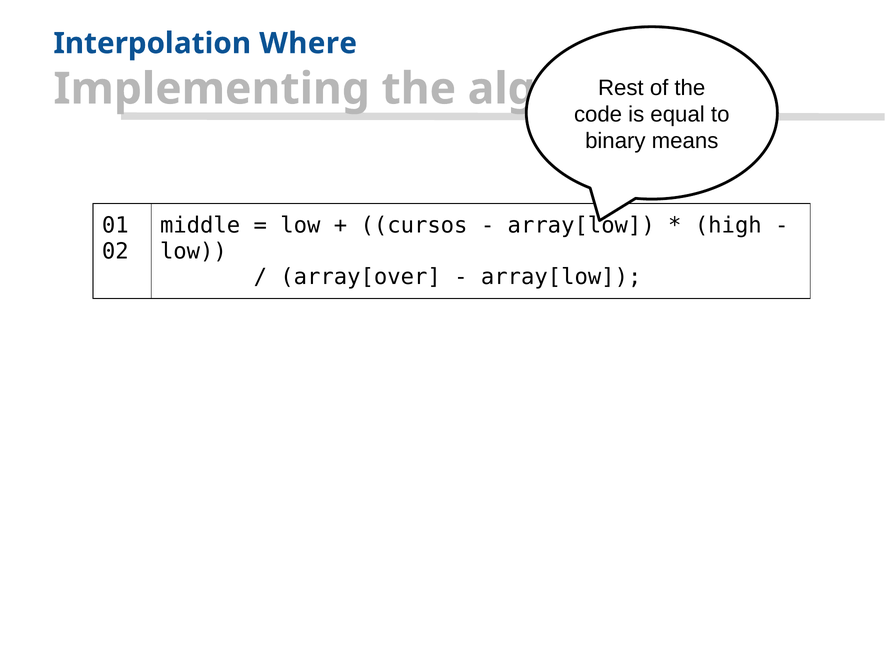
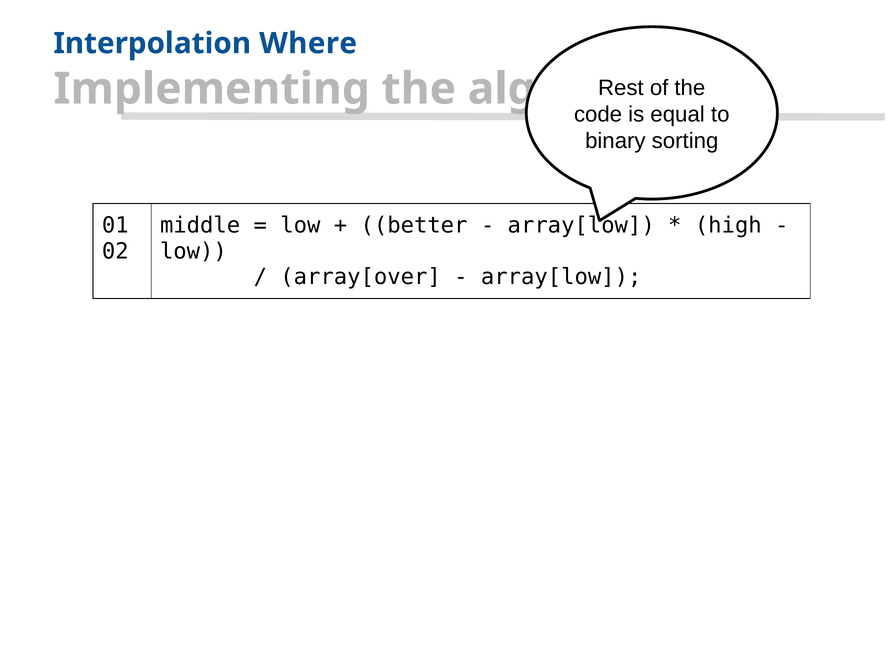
means: means -> sorting
cursos: cursos -> better
